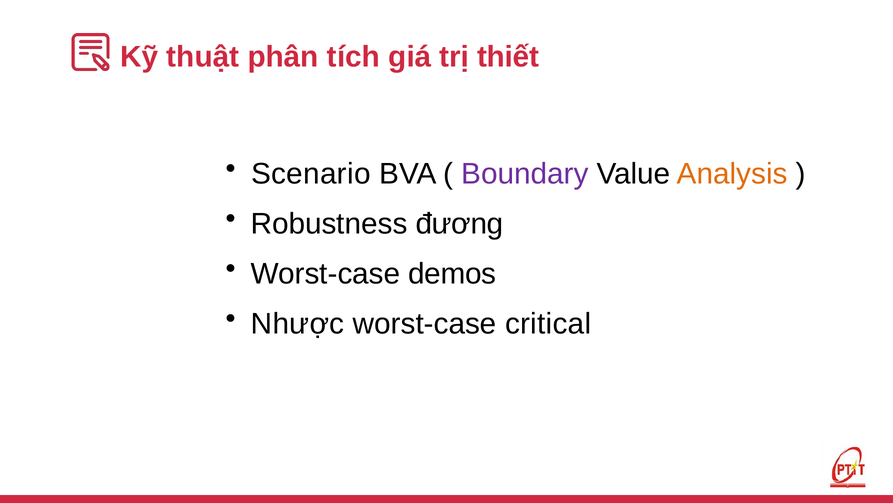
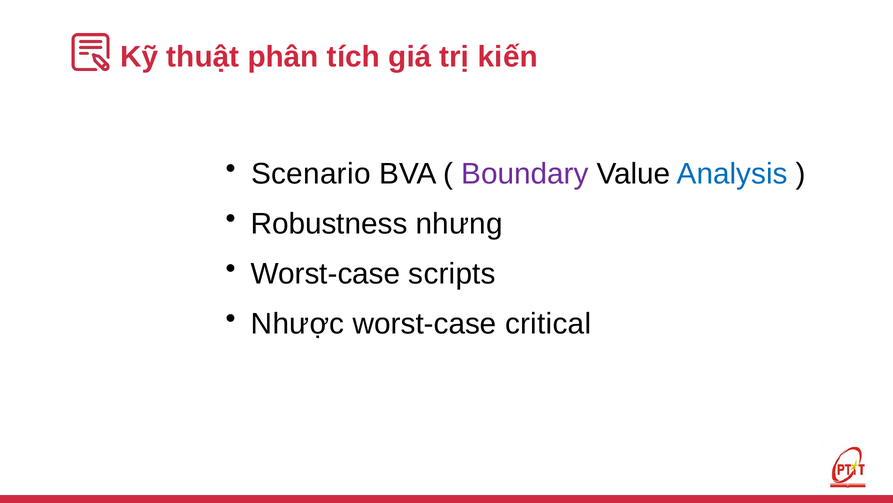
thiết: thiết -> kiến
Analysis colour: orange -> blue
đương: đương -> nhưng
demos: demos -> scripts
